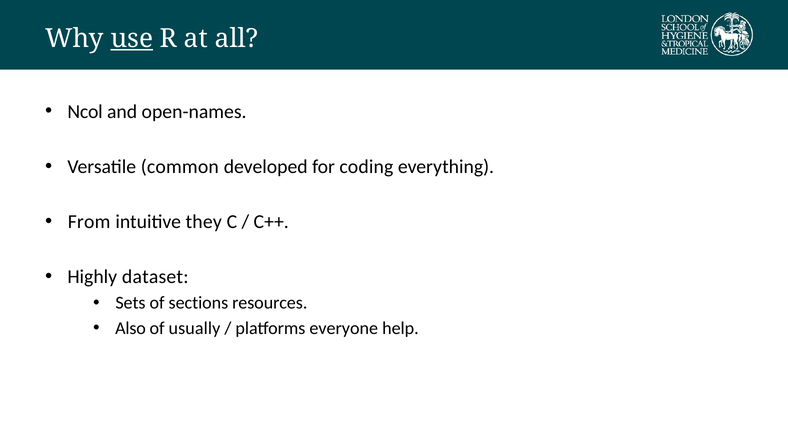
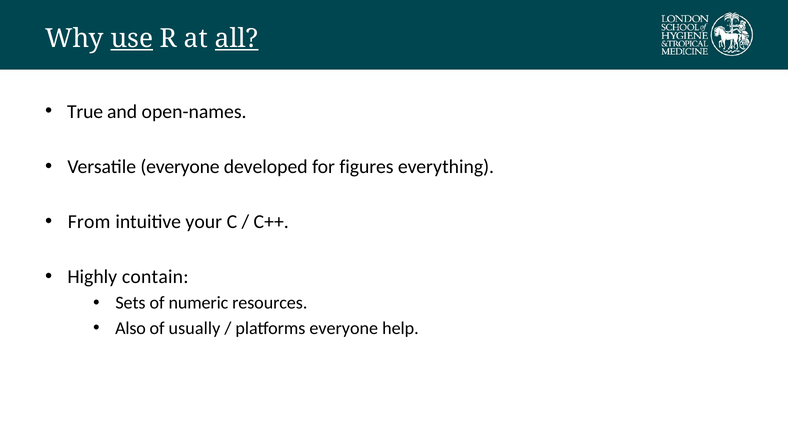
all underline: none -> present
Ncol: Ncol -> True
Versatile common: common -> everyone
coding: coding -> figures
they: they -> your
dataset: dataset -> contain
sections: sections -> numeric
